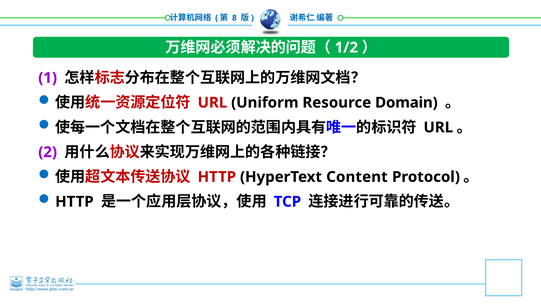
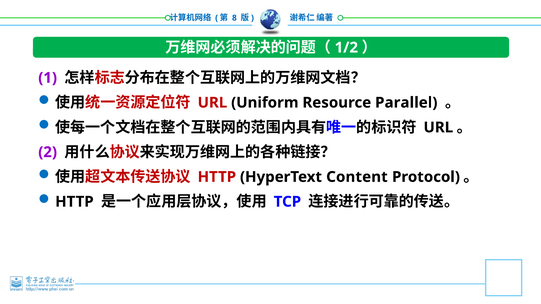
Domain: Domain -> Parallel
